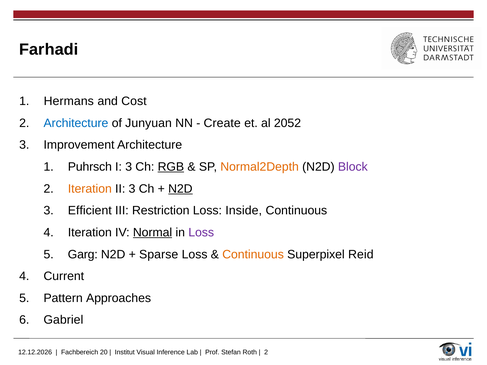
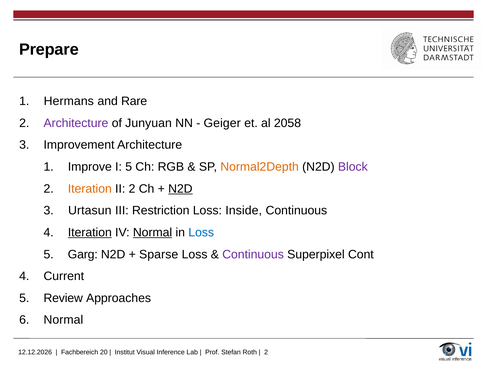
Farhadi: Farhadi -> Prepare
Cost: Cost -> Rare
Architecture at (76, 123) colour: blue -> purple
Create: Create -> Geiger
2052: 2052 -> 2058
Puhrsch: Puhrsch -> Improve
I 3: 3 -> 5
RGB underline: present -> none
II 3: 3 -> 2
Efficient: Efficient -> Urtasun
Iteration at (90, 233) underline: none -> present
Loss at (201, 233) colour: purple -> blue
Continuous at (253, 255) colour: orange -> purple
Reid: Reid -> Cont
Pattern: Pattern -> Review
Gabriel at (63, 320): Gabriel -> Normal
